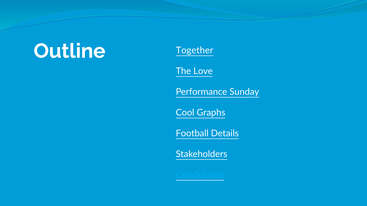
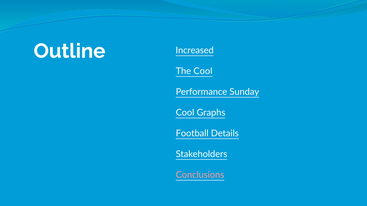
Together: Together -> Increased
The Love: Love -> Cool
Conclusions colour: light blue -> pink
